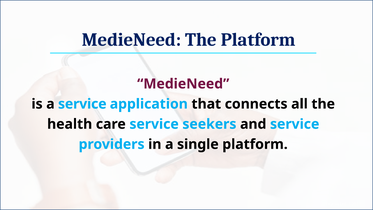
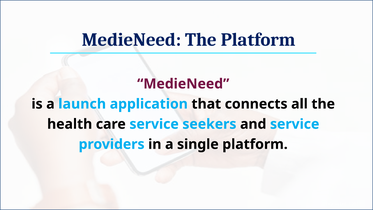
a service: service -> launch
